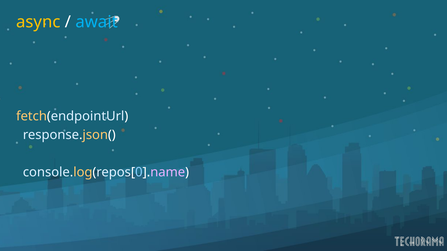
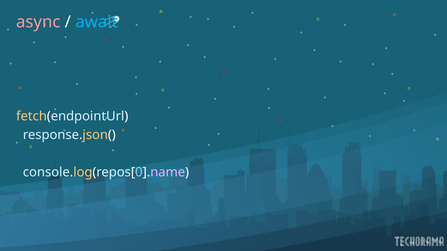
async colour: yellow -> pink
